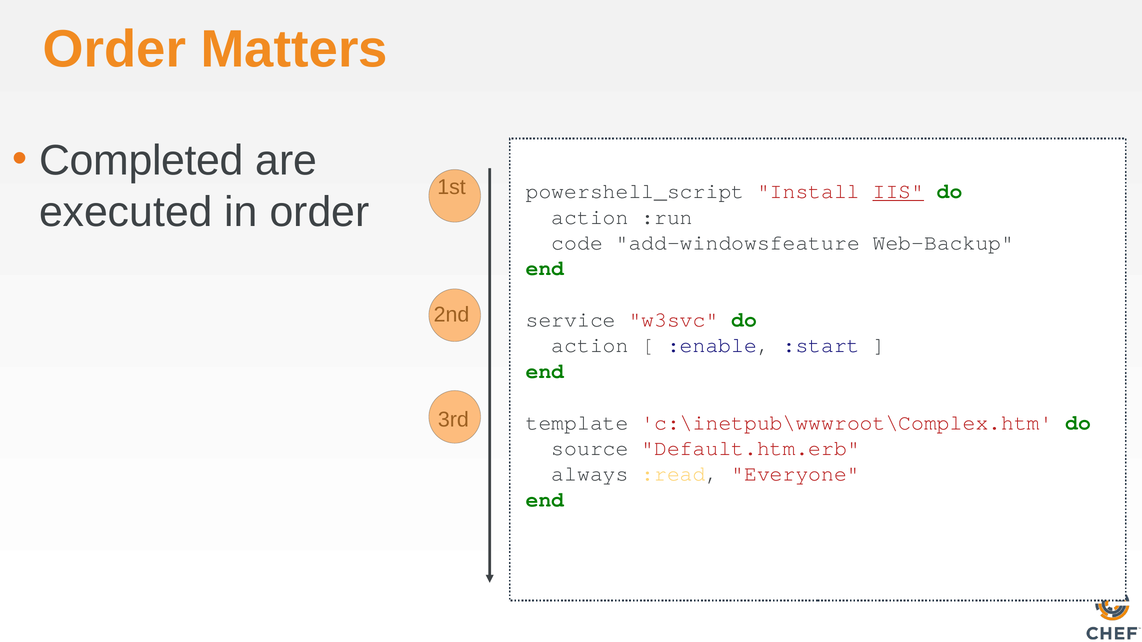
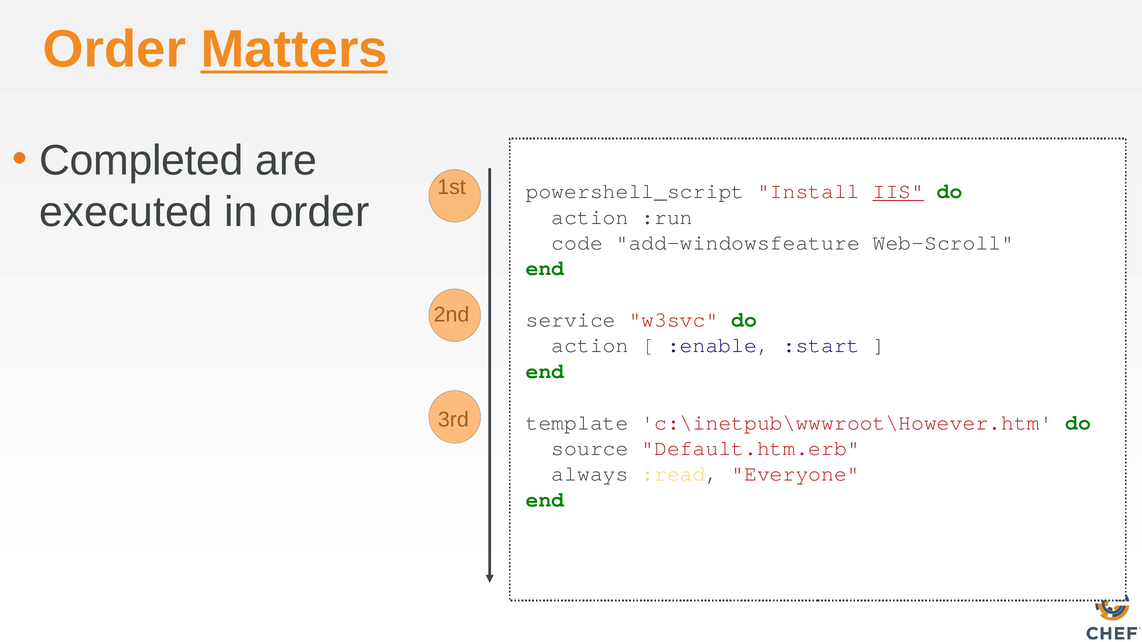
Matters underline: none -> present
Web-Backup: Web-Backup -> Web-Scroll
c:\inetpub\wwwroot\Complex.htm: c:\inetpub\wwwroot\Complex.htm -> c:\inetpub\wwwroot\However.htm
